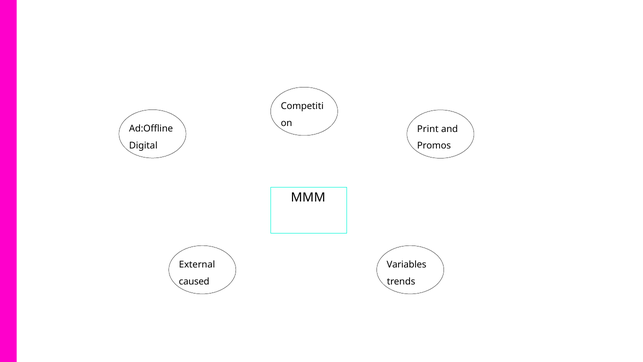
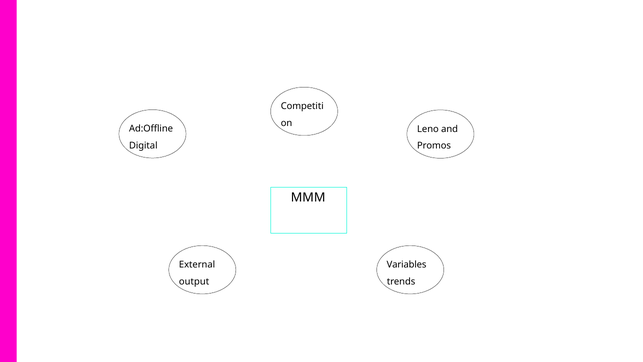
Print: Print -> Leno
caused: caused -> output
